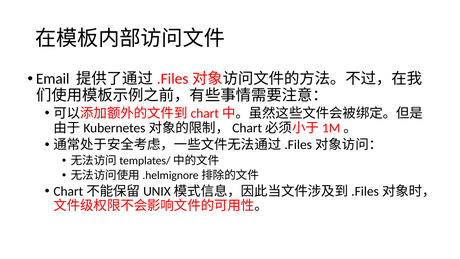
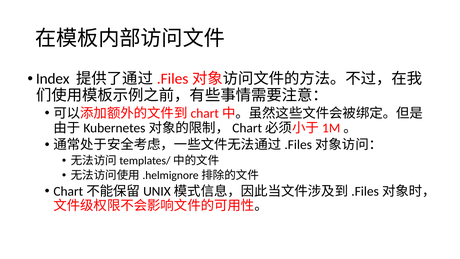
Email: Email -> Index
